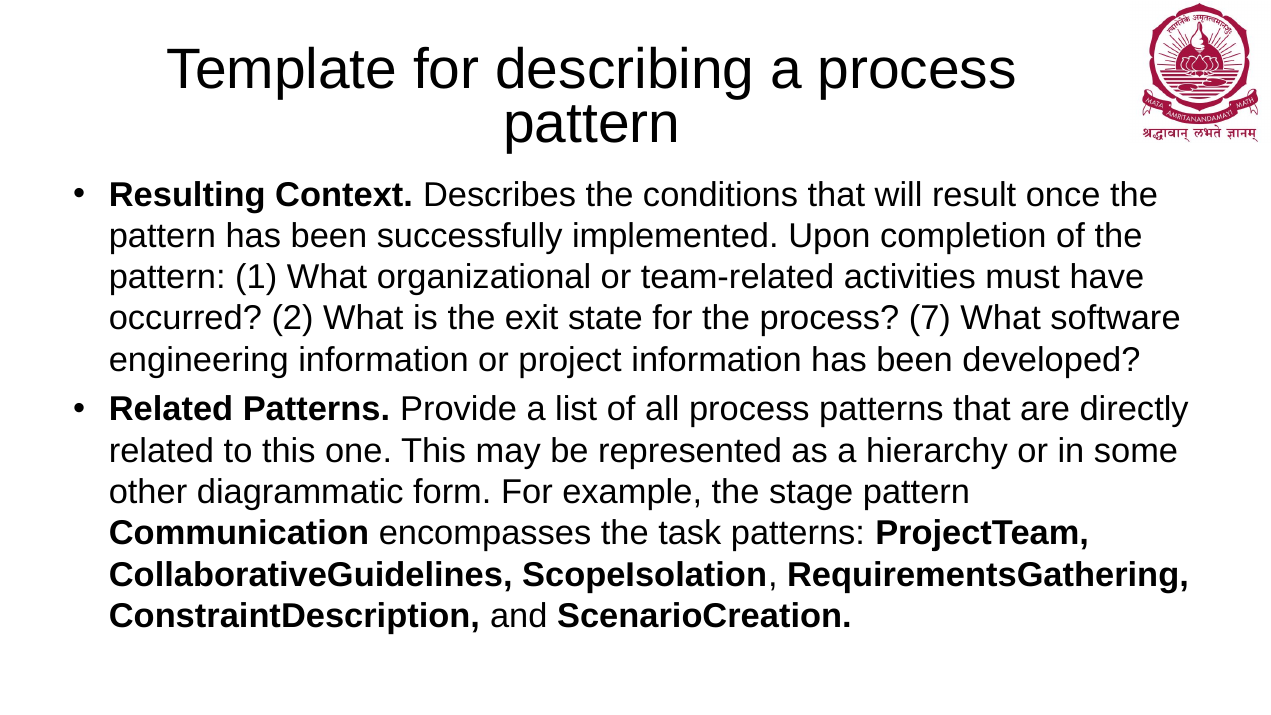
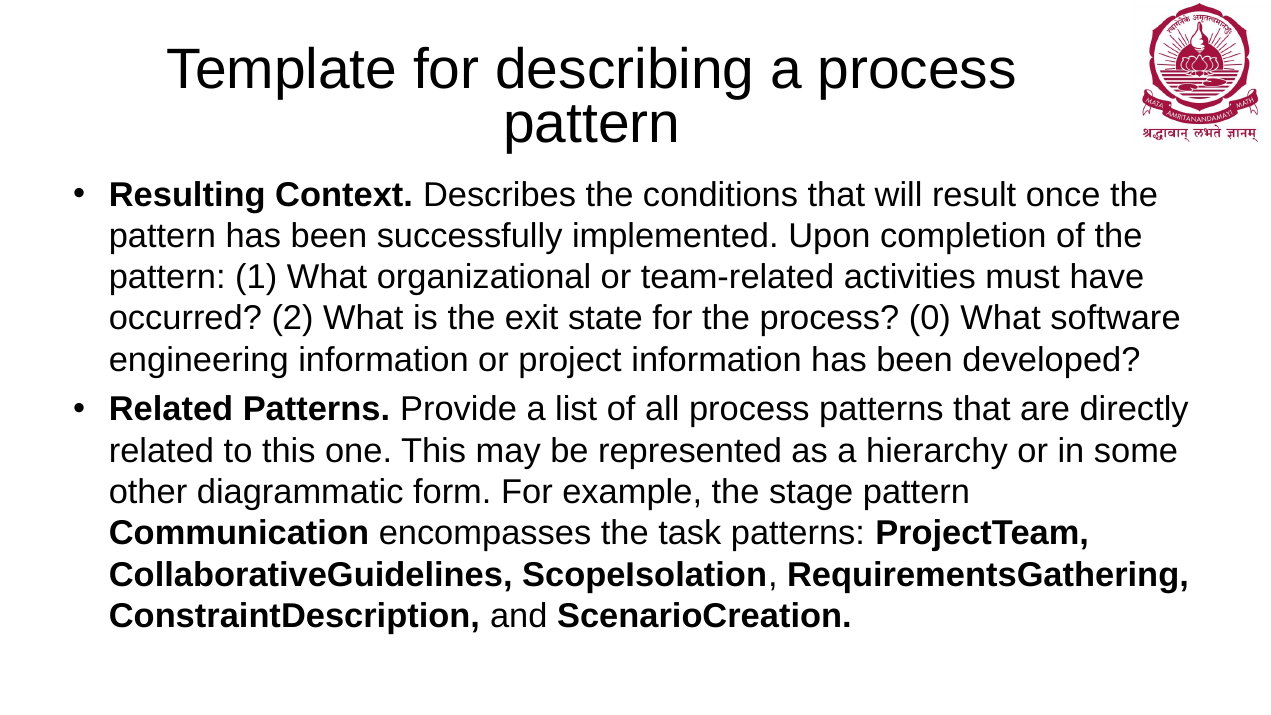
7: 7 -> 0
